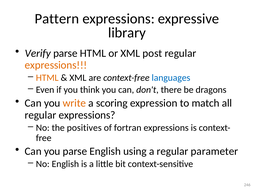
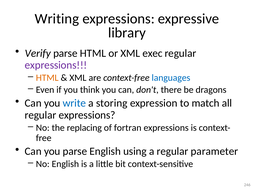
Pattern: Pattern -> Writing
post: post -> exec
expressions at (56, 65) colour: orange -> purple
write colour: orange -> blue
scoring: scoring -> storing
positives: positives -> replacing
